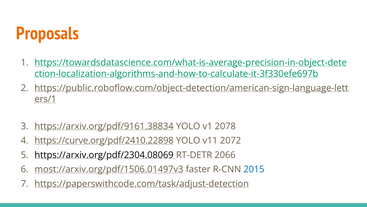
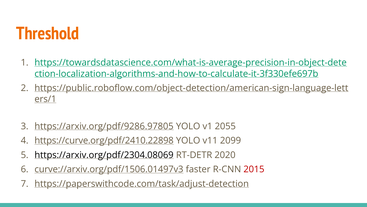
Proposals: Proposals -> Threshold
https://arxiv.org/pdf/9161.38834: https://arxiv.org/pdf/9161.38834 -> https://arxiv.org/pdf/9286.97805
2078: 2078 -> 2055
2072: 2072 -> 2099
2066: 2066 -> 2020
most://arxiv.org/pdf/1506.01497v3: most://arxiv.org/pdf/1506.01497v3 -> curve://arxiv.org/pdf/1506.01497v3
2015 colour: blue -> red
